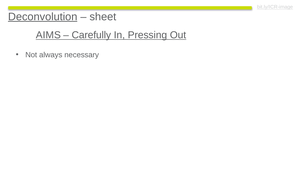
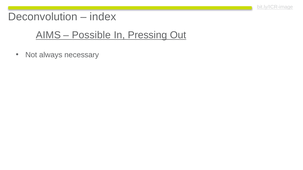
Deconvolution underline: present -> none
sheet: sheet -> index
Carefully: Carefully -> Possible
